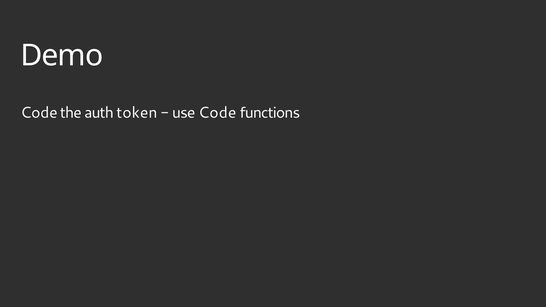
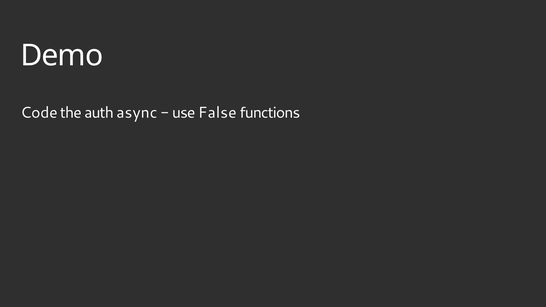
token: token -> async
use Code: Code -> False
